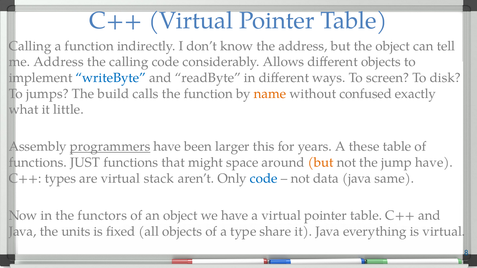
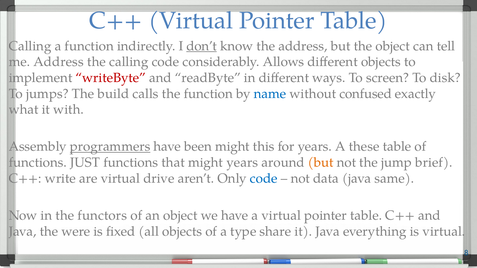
don’t underline: none -> present
writeByte colour: blue -> red
name colour: orange -> blue
little: little -> with
been larger: larger -> might
might space: space -> years
jump have: have -> brief
types: types -> write
stack: stack -> drive
units: units -> were
